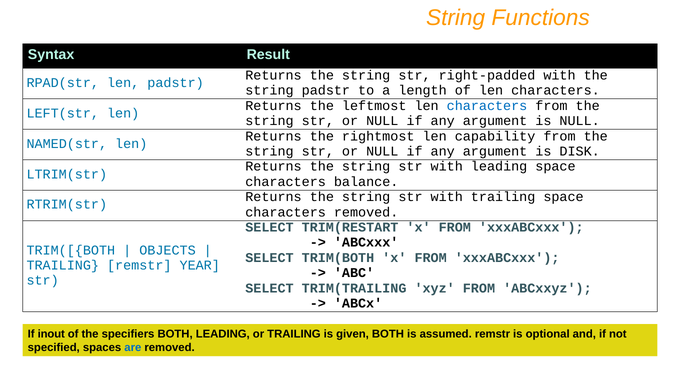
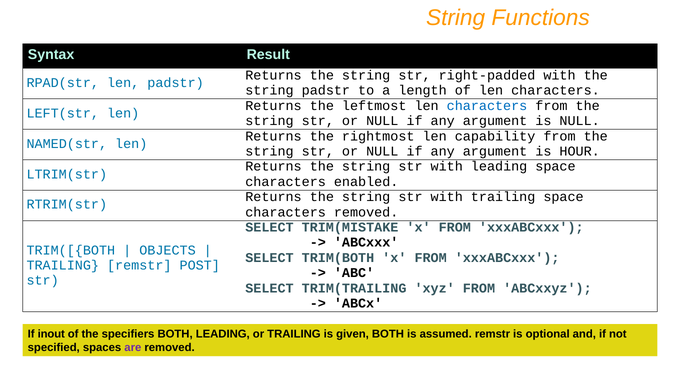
DISK: DISK -> HOUR
balance: balance -> enabled
TRIM(RESTART: TRIM(RESTART -> TRIM(MISTAKE
YEAR: YEAR -> POST
are colour: blue -> purple
